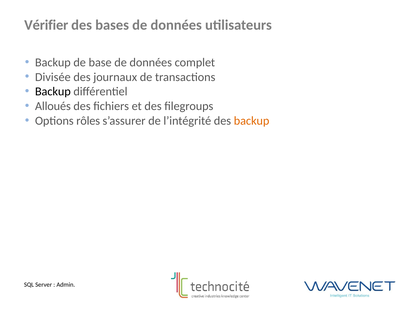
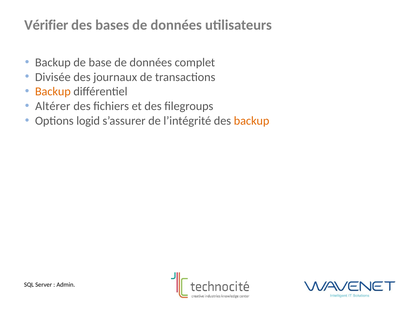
Backup at (53, 92) colour: black -> orange
Alloués: Alloués -> Altérer
rôles: rôles -> logid
